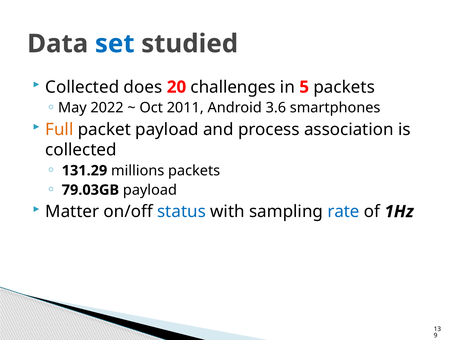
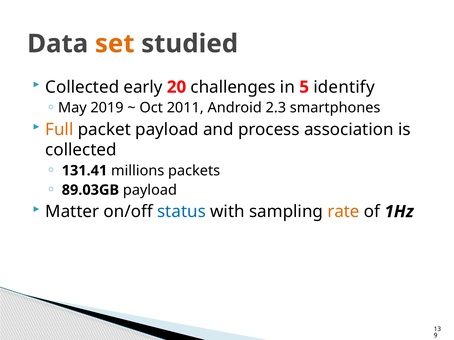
set colour: blue -> orange
does: does -> early
5 packets: packets -> identify
2022: 2022 -> 2019
3.6: 3.6 -> 2.3
131.29: 131.29 -> 131.41
79.03GB: 79.03GB -> 89.03GB
rate colour: blue -> orange
